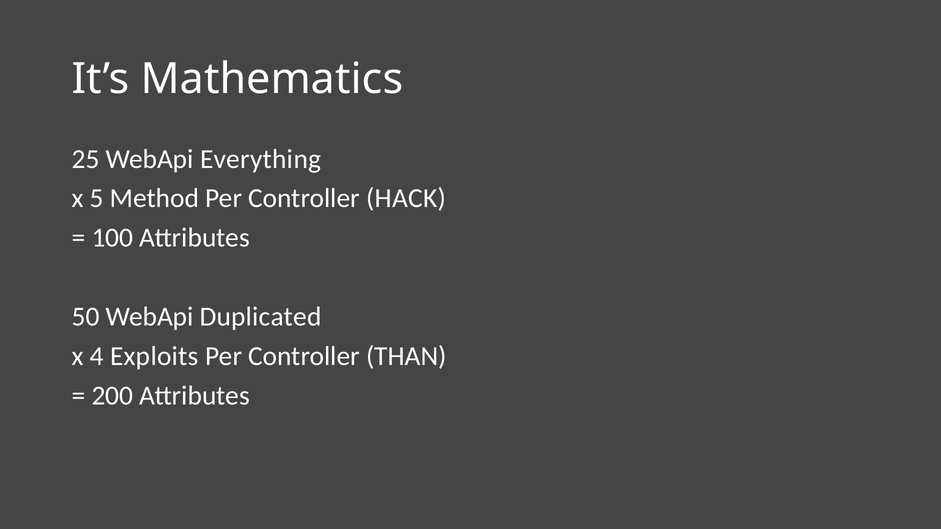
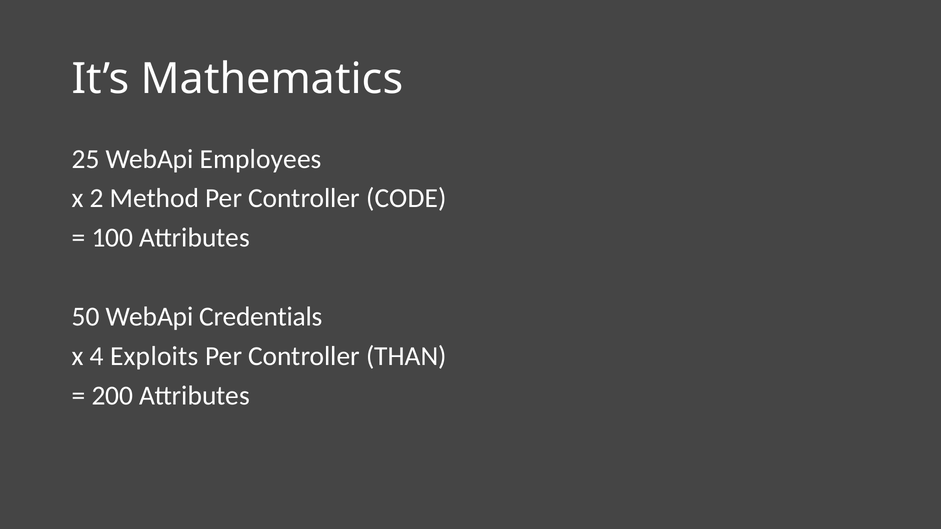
Everything: Everything -> Employees
5: 5 -> 2
HACK: HACK -> CODE
Duplicated: Duplicated -> Credentials
